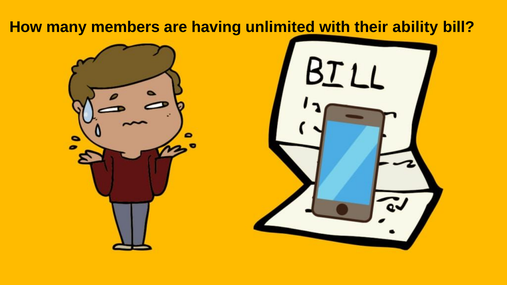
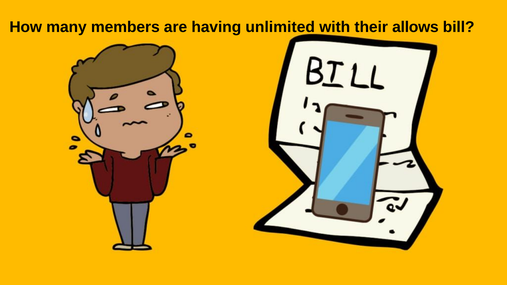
ability: ability -> allows
